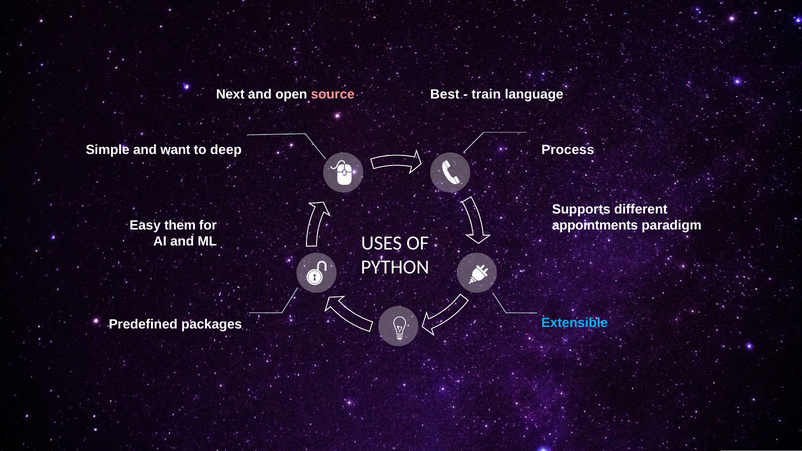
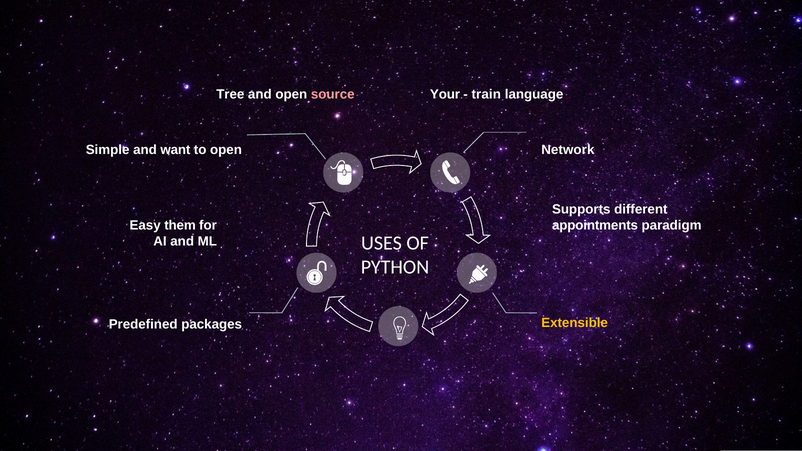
Next: Next -> Tree
Best: Best -> Your
to deep: deep -> open
Process: Process -> Network
Extensible colour: light blue -> yellow
